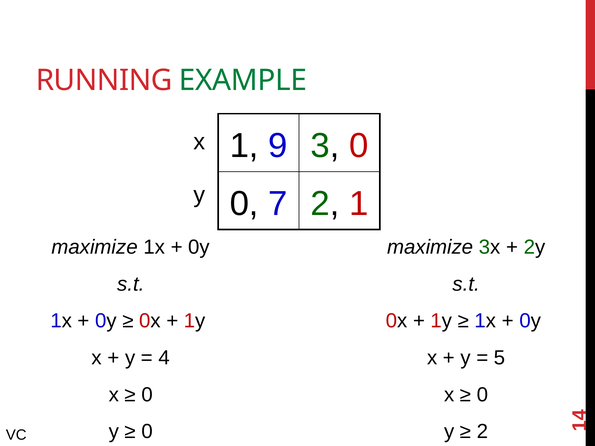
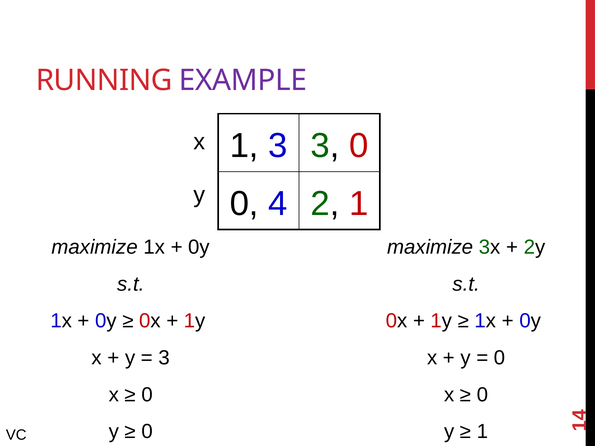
EXAMPLE colour: green -> purple
1 9: 9 -> 3
0 7: 7 -> 4
4 at (164, 358): 4 -> 3
5 at (500, 358): 5 -> 0
2 at (482, 432): 2 -> 1
